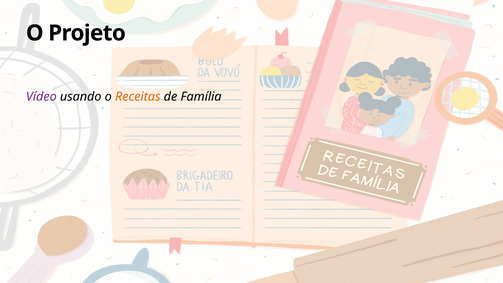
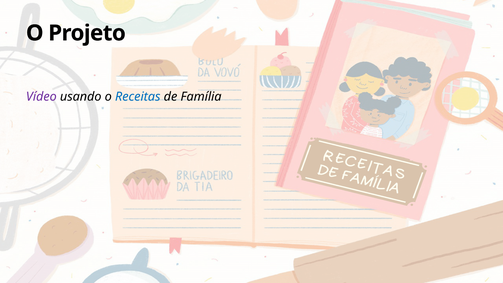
Receitas colour: orange -> blue
